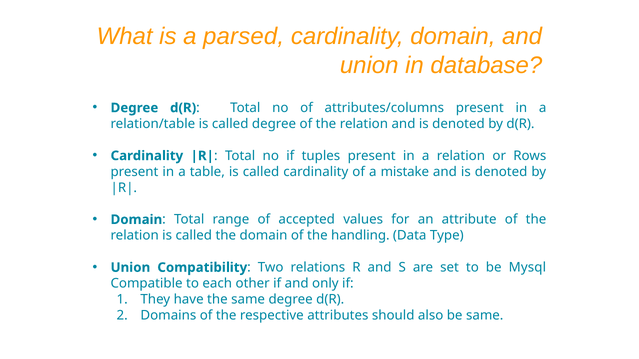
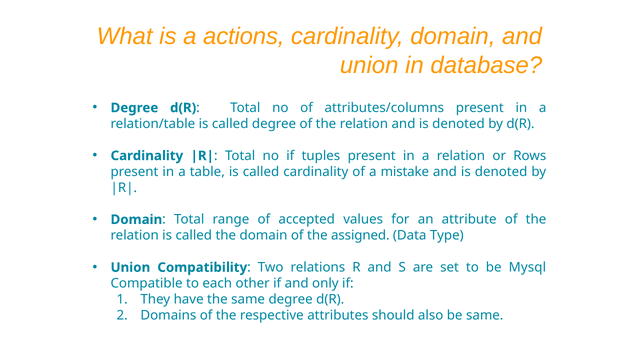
parsed: parsed -> actions
handling: handling -> assigned
